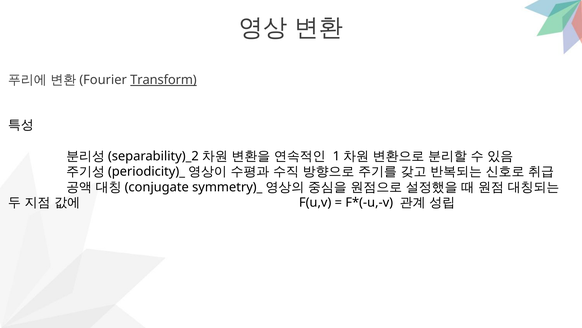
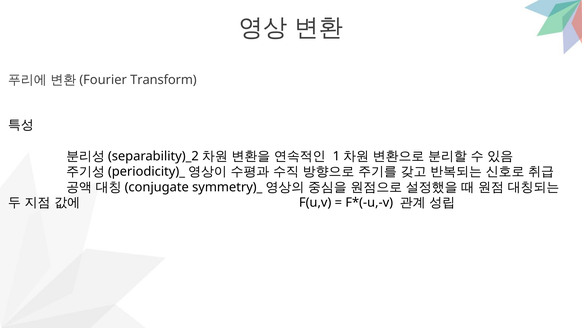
Transform underline: present -> none
